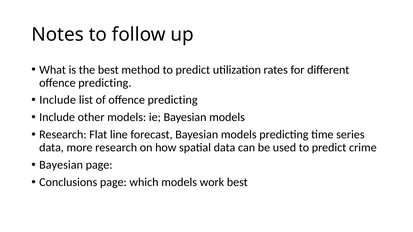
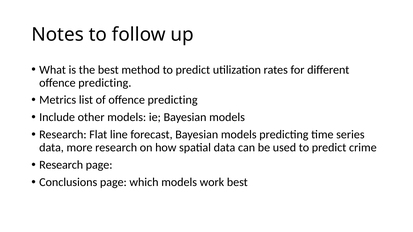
Include at (58, 100): Include -> Metrics
Bayesian at (61, 165): Bayesian -> Research
